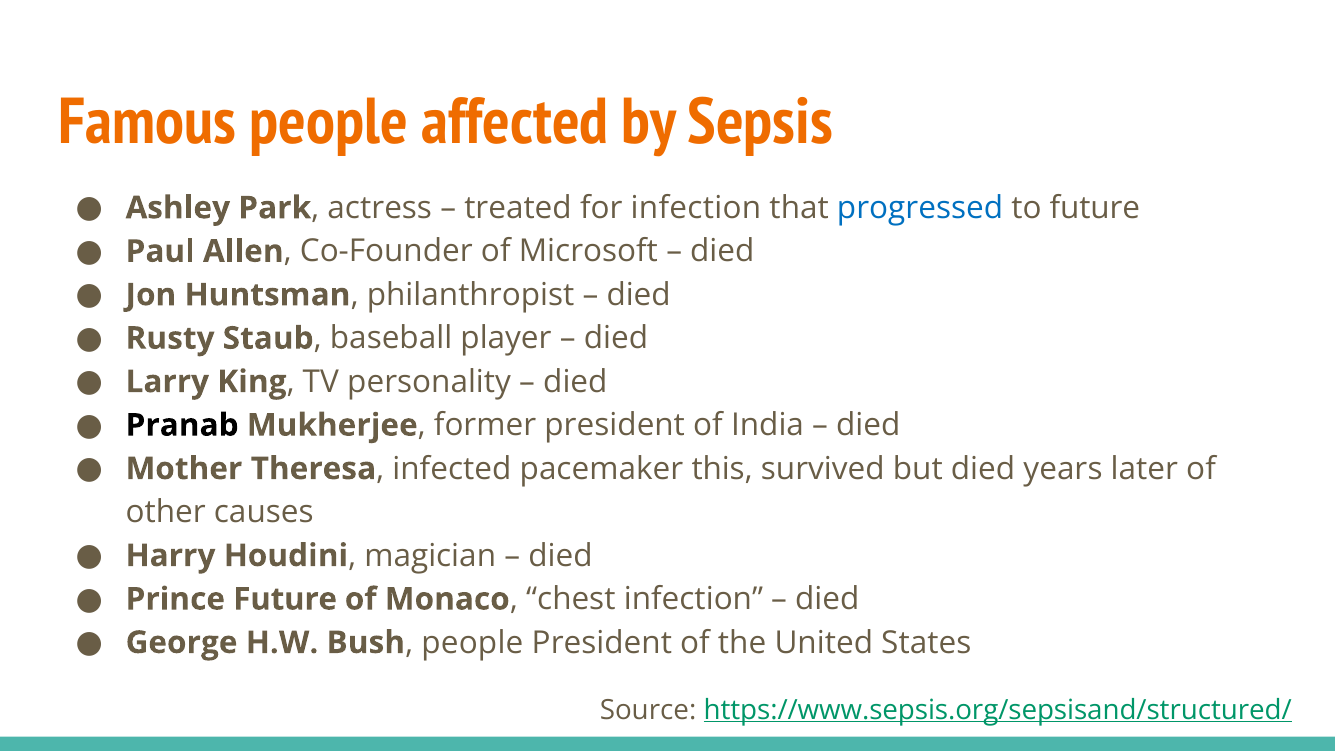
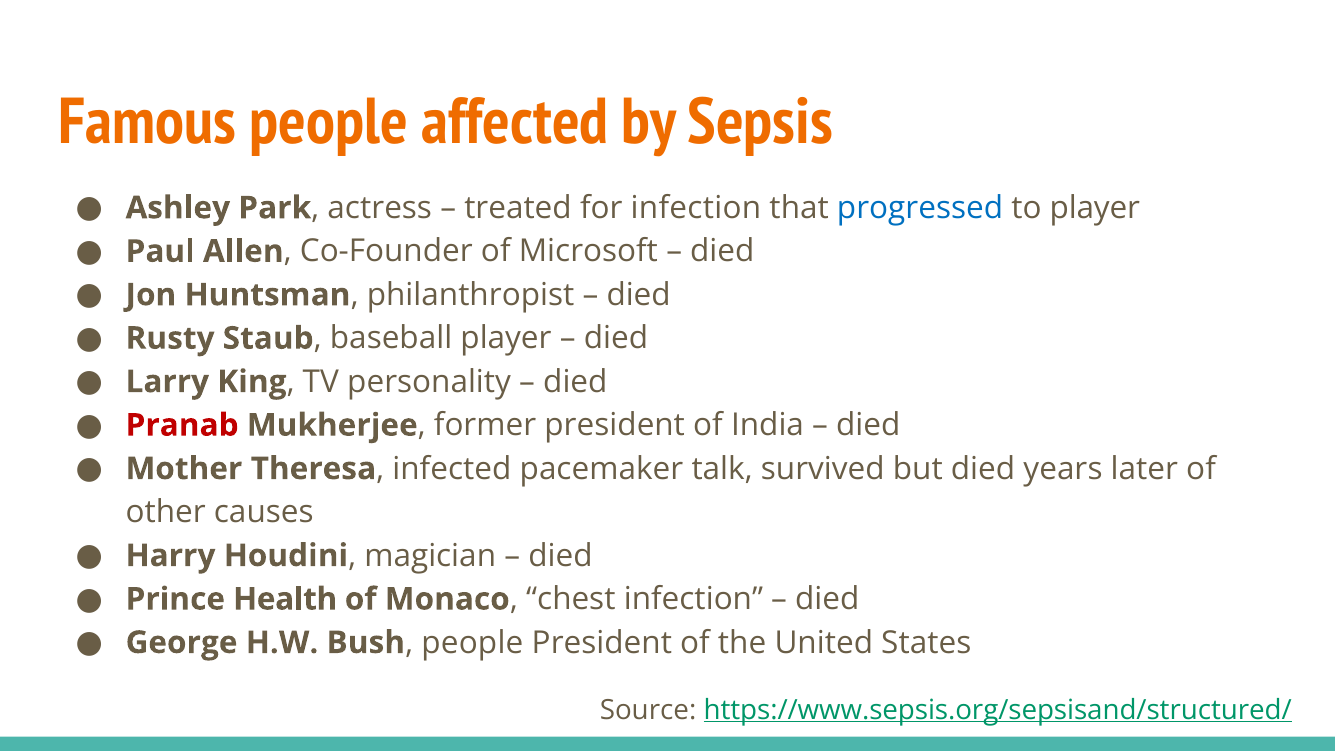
to future: future -> player
Pranab colour: black -> red
this: this -> talk
Prince Future: Future -> Health
